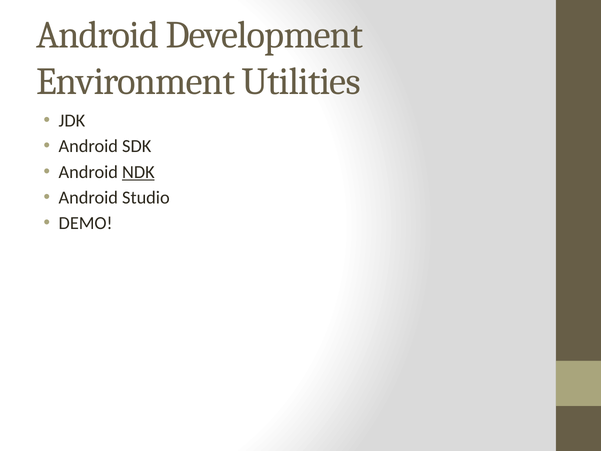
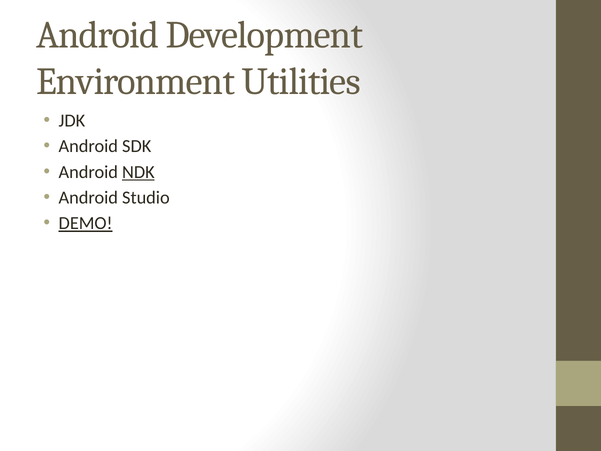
DEMO underline: none -> present
